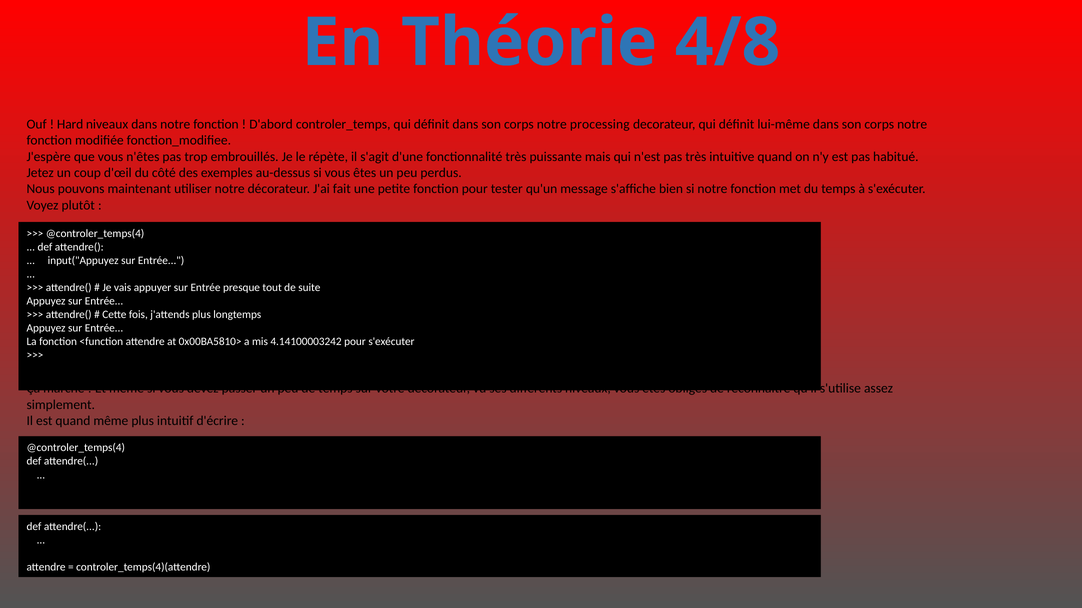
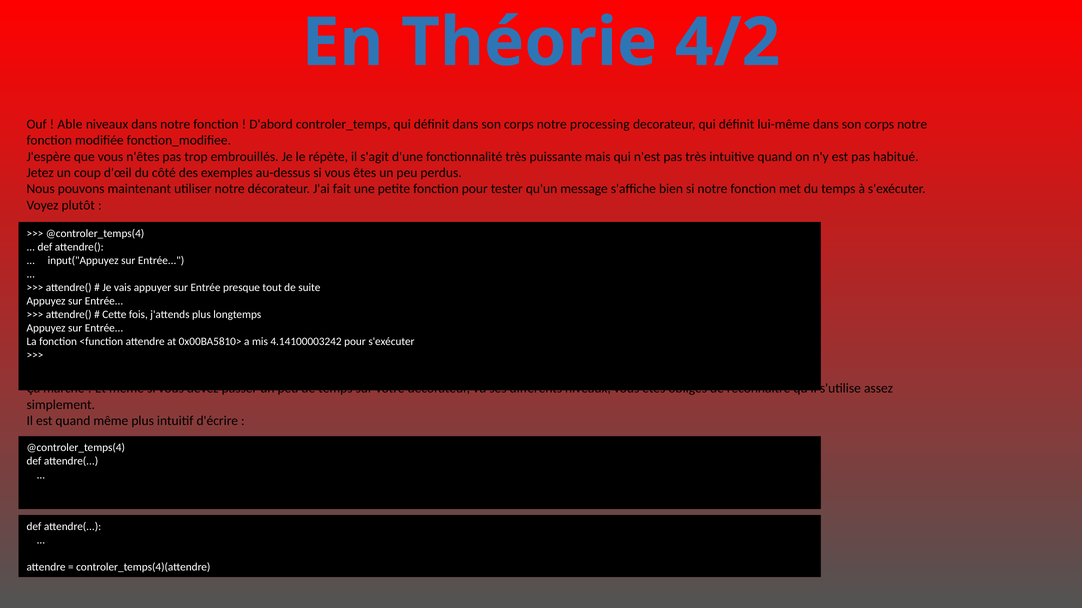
4/8: 4/8 -> 4/2
Hard: Hard -> Able
